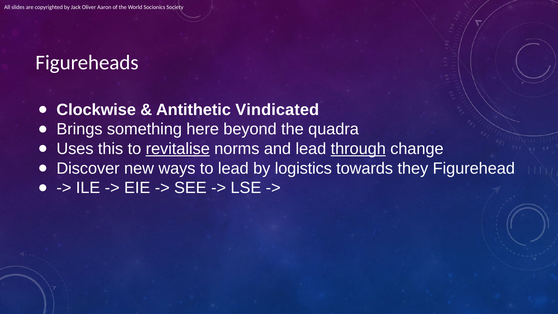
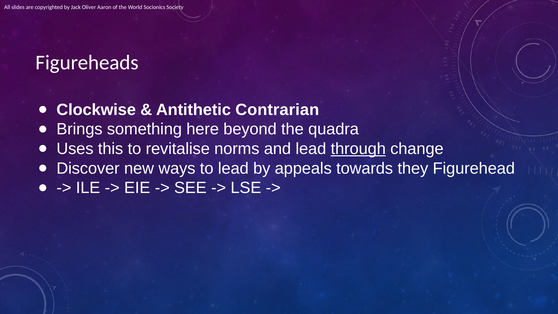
Vindicated: Vindicated -> Contrarian
revitalise underline: present -> none
logistics: logistics -> appeals
